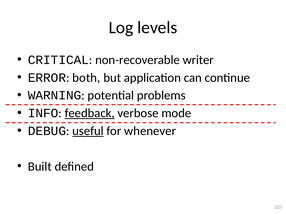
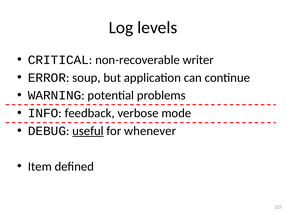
both: both -> soup
feedback underline: present -> none
Built: Built -> Item
